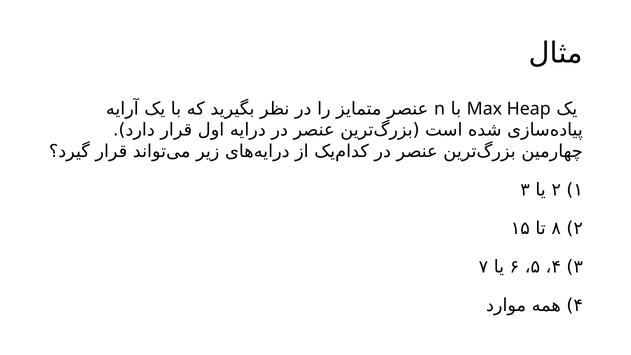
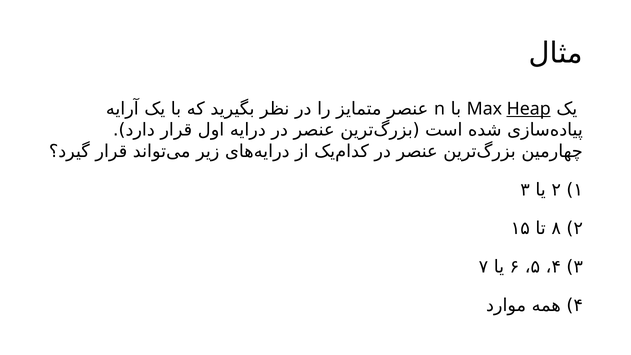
Heap underline: none -> present
